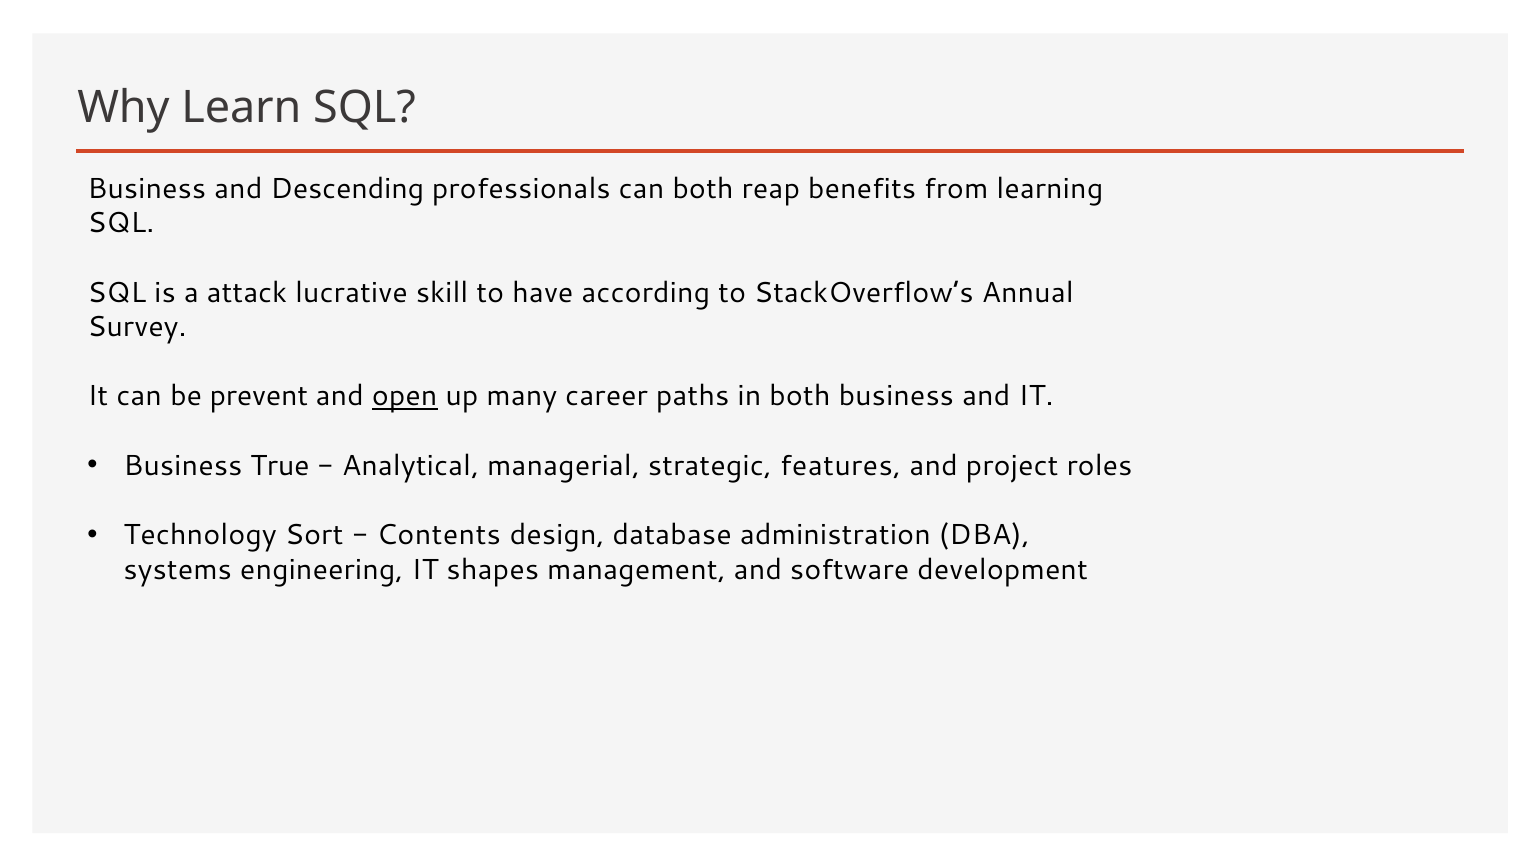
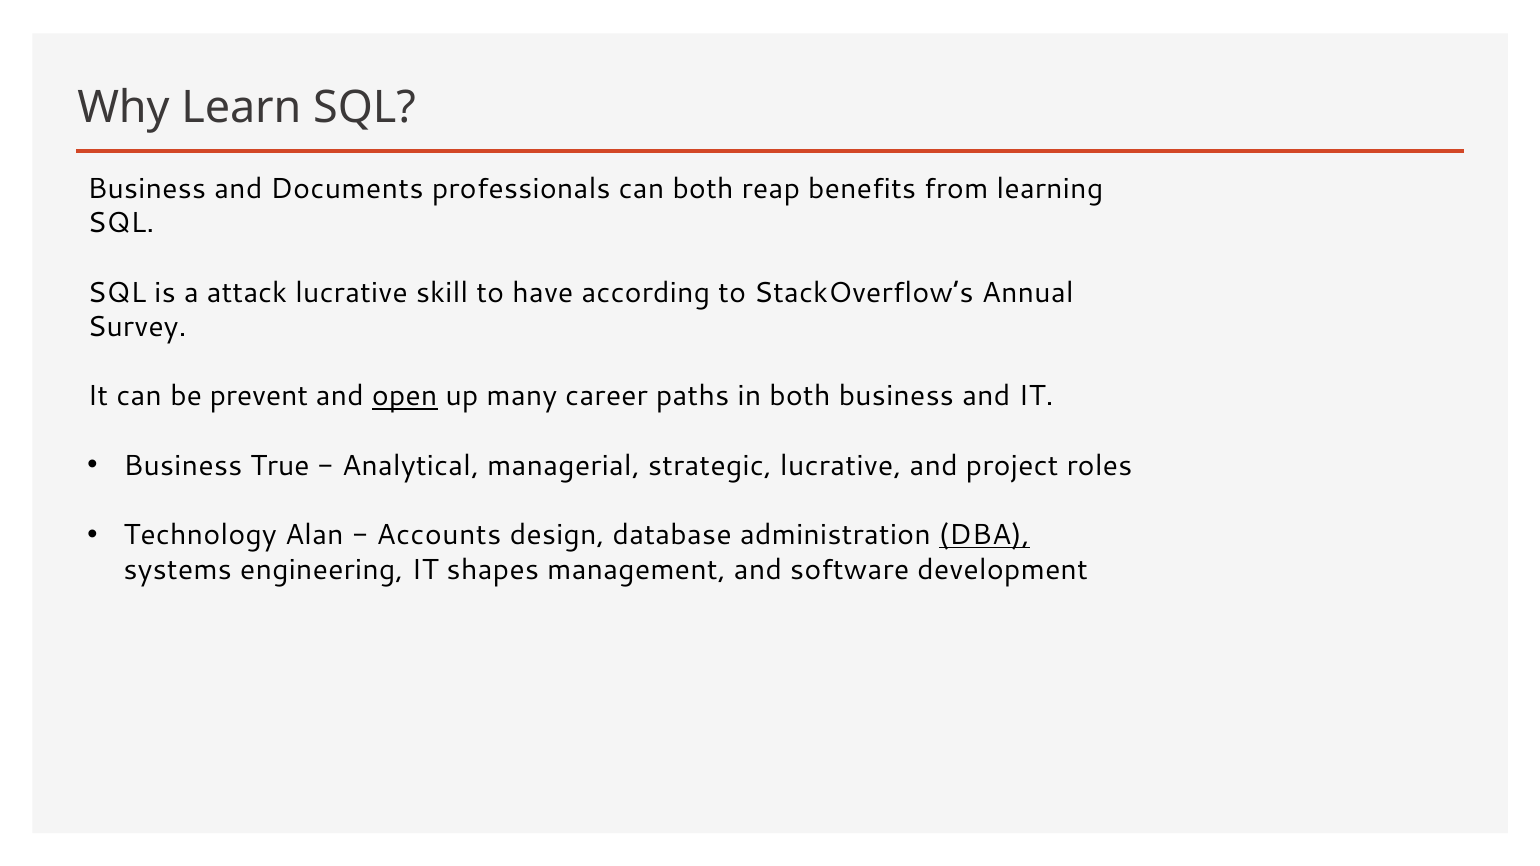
Descending: Descending -> Documents
strategic features: features -> lucrative
Sort: Sort -> Alan
Contents: Contents -> Accounts
DBA underline: none -> present
